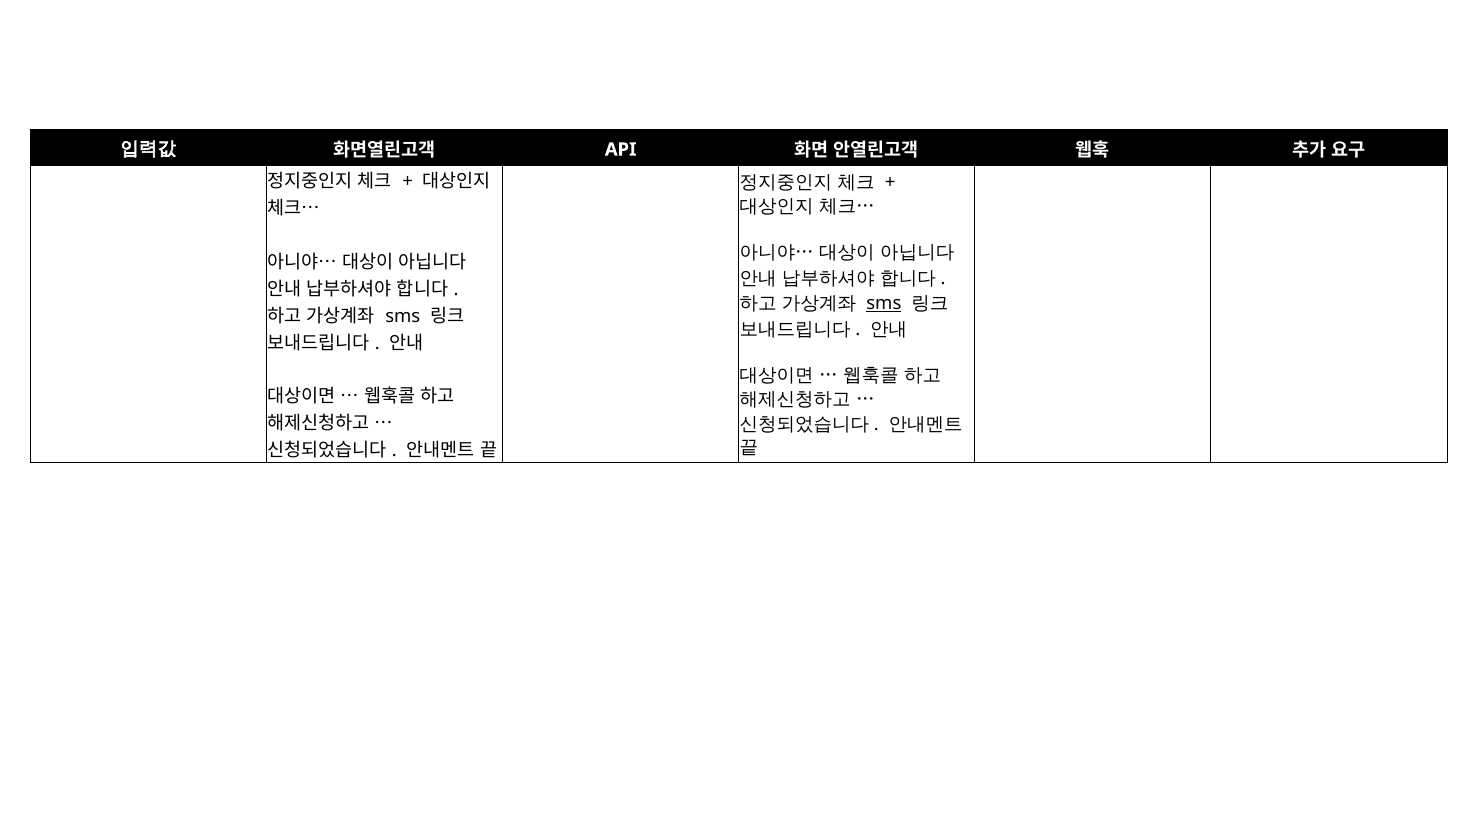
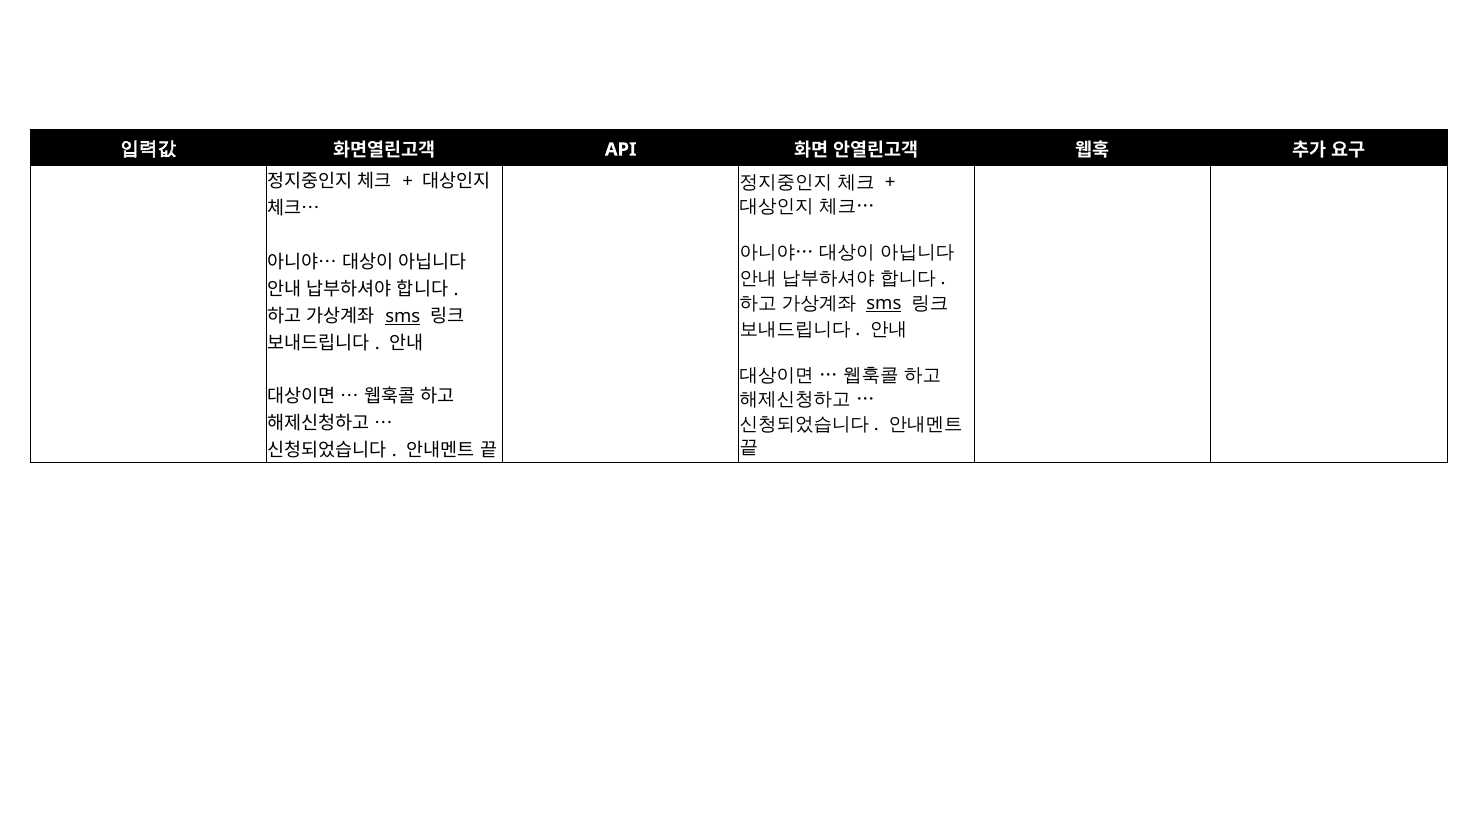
sms at (403, 316) underline: none -> present
